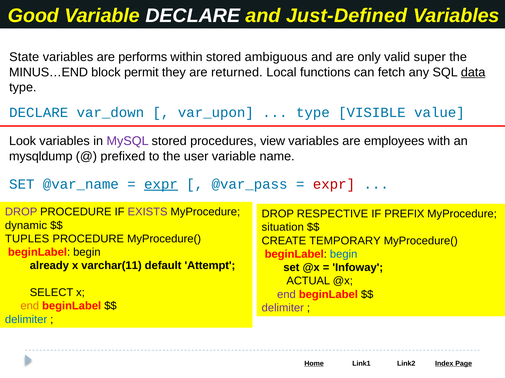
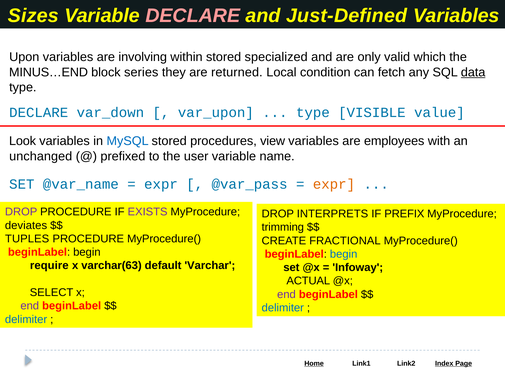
Good: Good -> Sizes
DECLARE at (193, 16) colour: white -> pink
State: State -> Upon
performs: performs -> involving
ambiguous: ambiguous -> specialized
super: super -> which
permit: permit -> series
functions: functions -> condition
MySQL colour: purple -> blue
mysqldump: mysqldump -> unchanged
expr at (161, 184) underline: present -> none
expr at (334, 184) colour: red -> orange
RESPECTIVE: RESPECTIVE -> INTERPRETS
dynamic: dynamic -> deviates
situation: situation -> trimming
TEMPORARY: TEMPORARY -> FRACTIONAL
already: already -> require
varchar(11: varchar(11 -> varchar(63
Attempt: Attempt -> Varchar
end at (30, 307) colour: orange -> purple
delimiter at (283, 308) colour: purple -> blue
